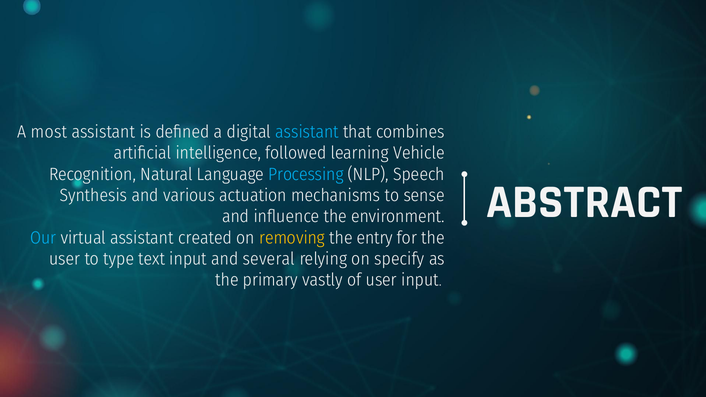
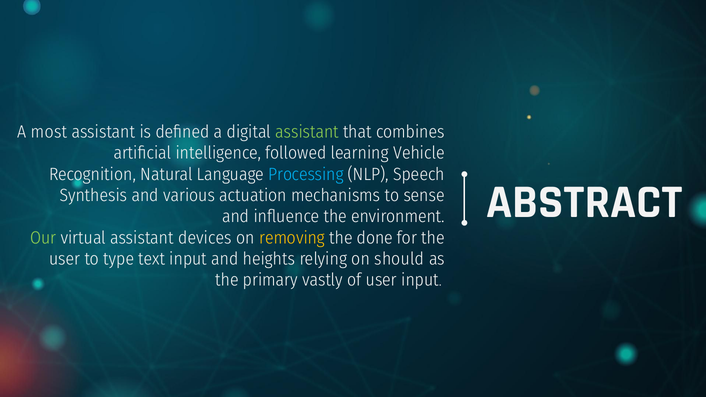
assistant at (307, 132) colour: light blue -> light green
Our colour: light blue -> light green
created: created -> devices
entry: entry -> done
several: several -> heights
specify: specify -> should
